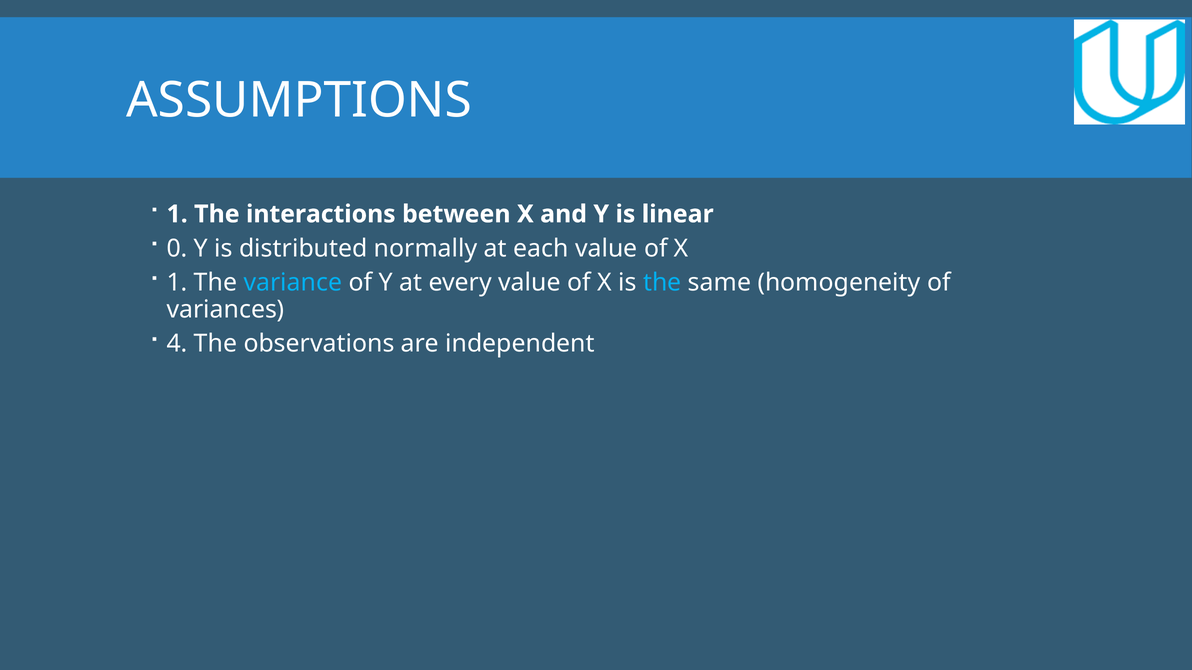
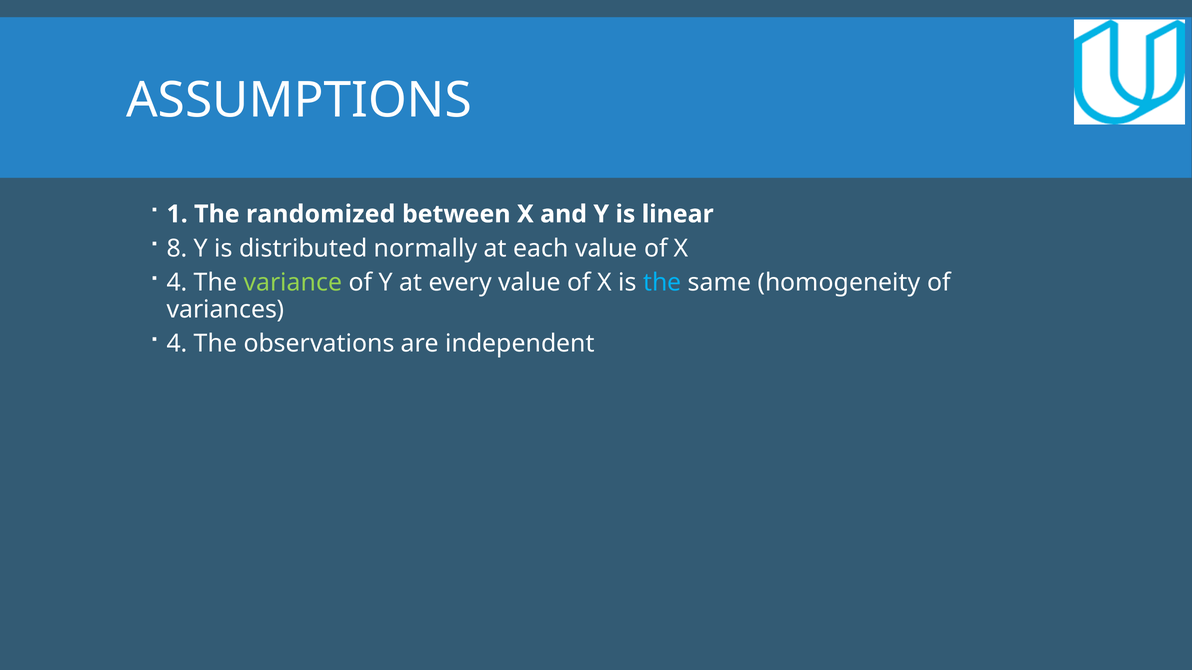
interactions: interactions -> randomized
0: 0 -> 8
1 at (177, 283): 1 -> 4
variance colour: light blue -> light green
